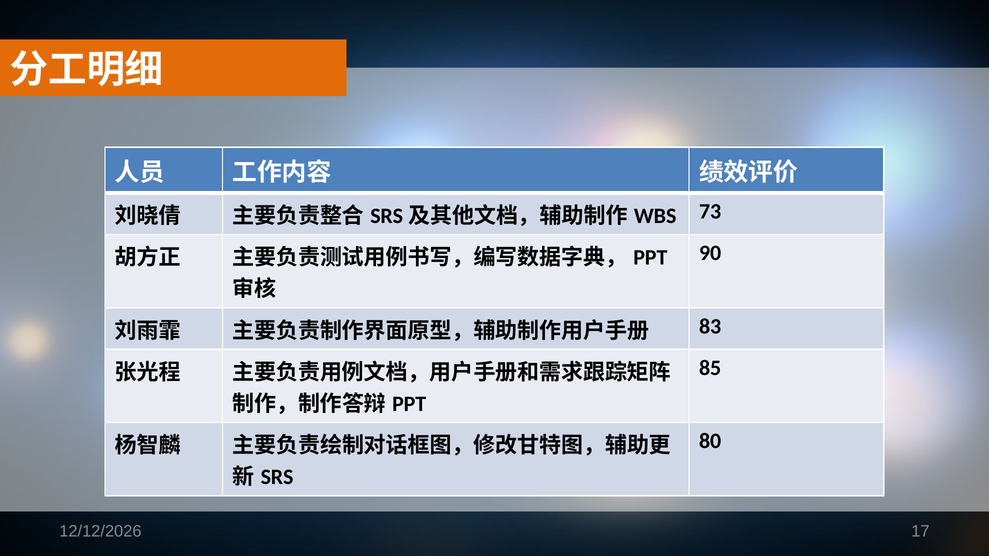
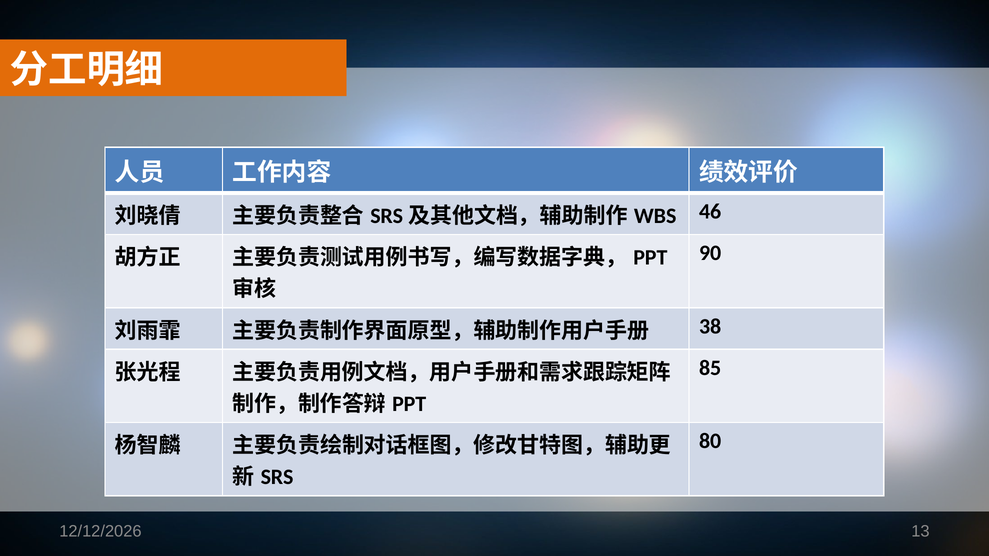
73: 73 -> 46
83: 83 -> 38
17: 17 -> 13
